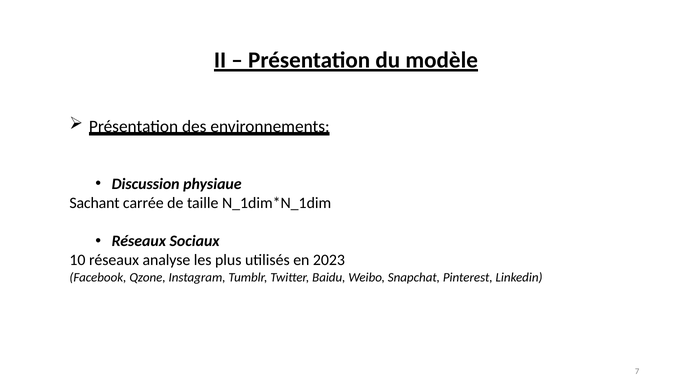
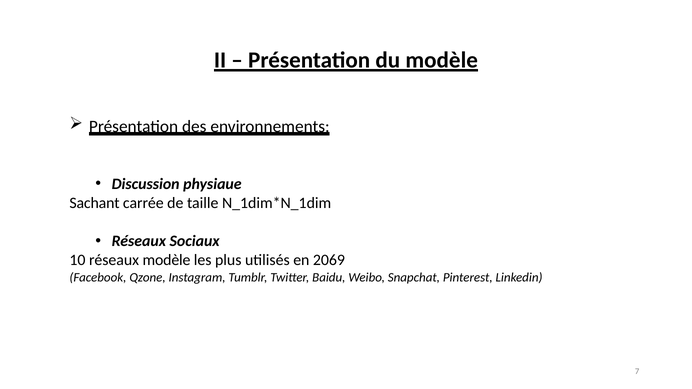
réseaux analyse: analyse -> modèle
2023: 2023 -> 2069
